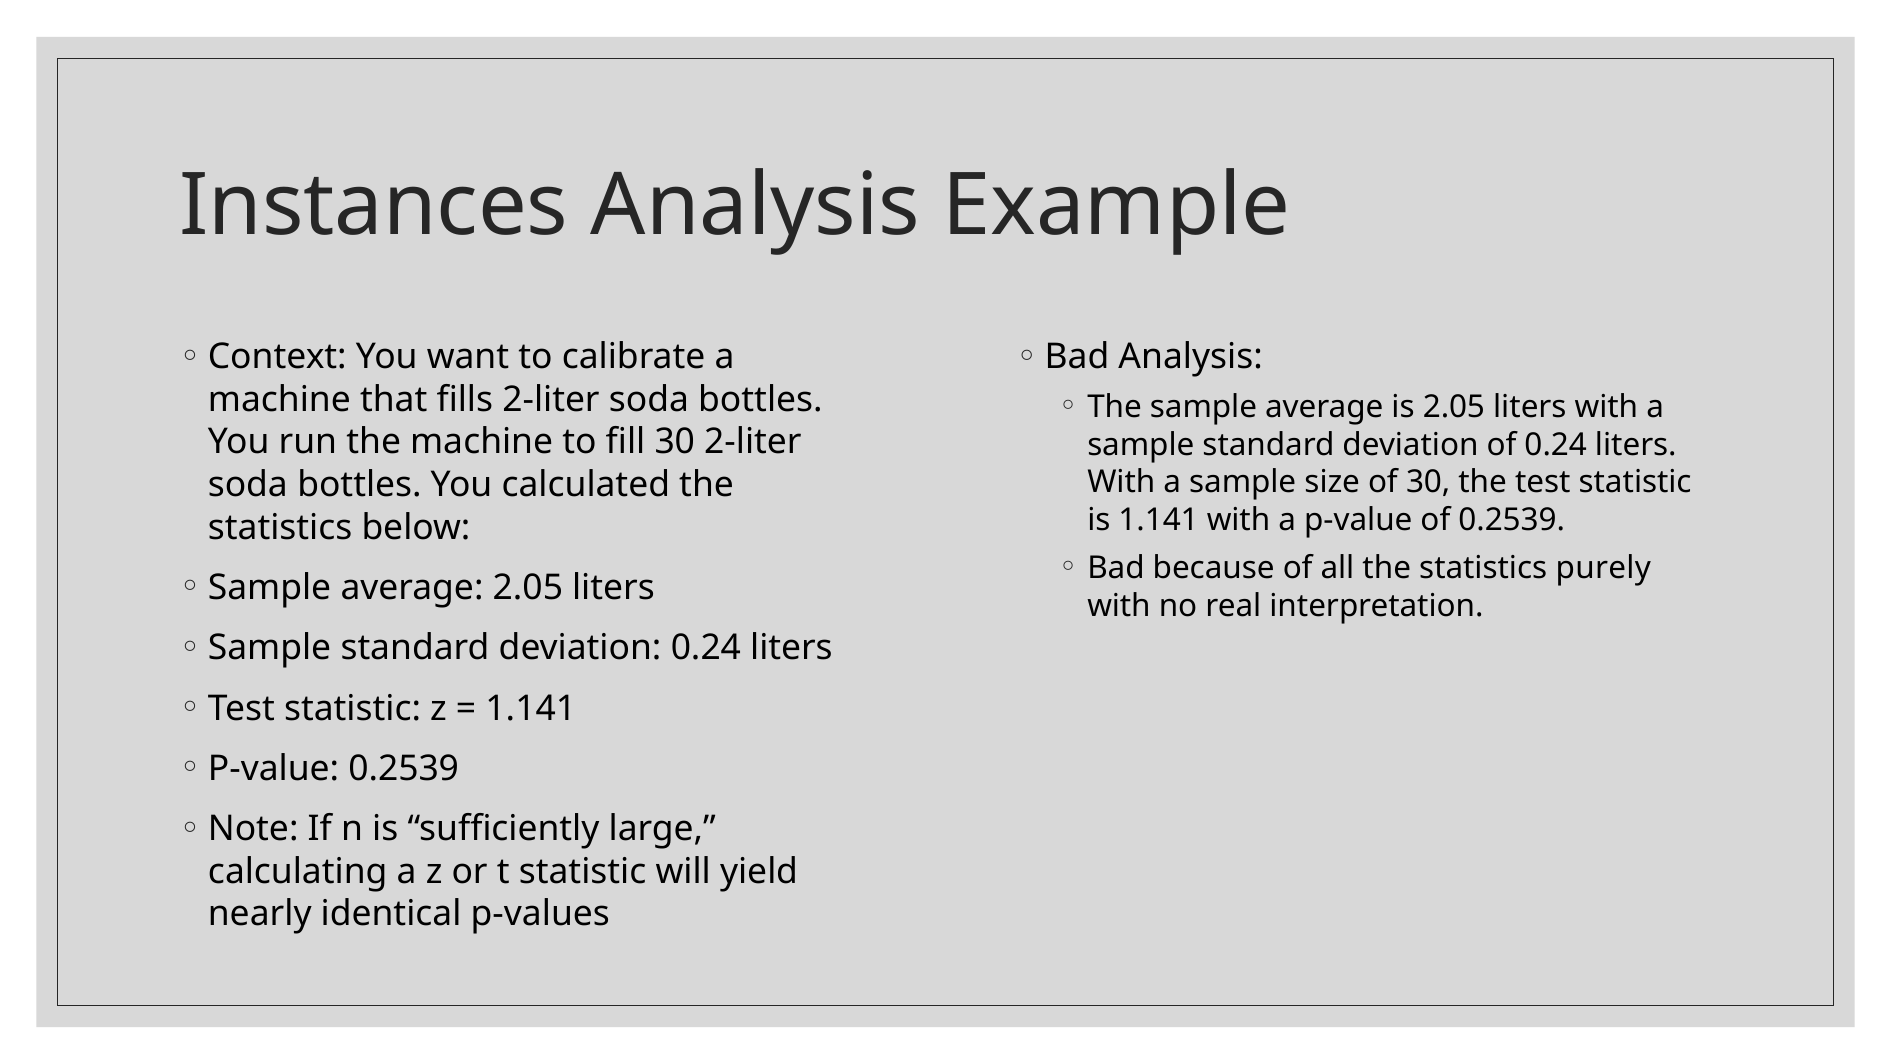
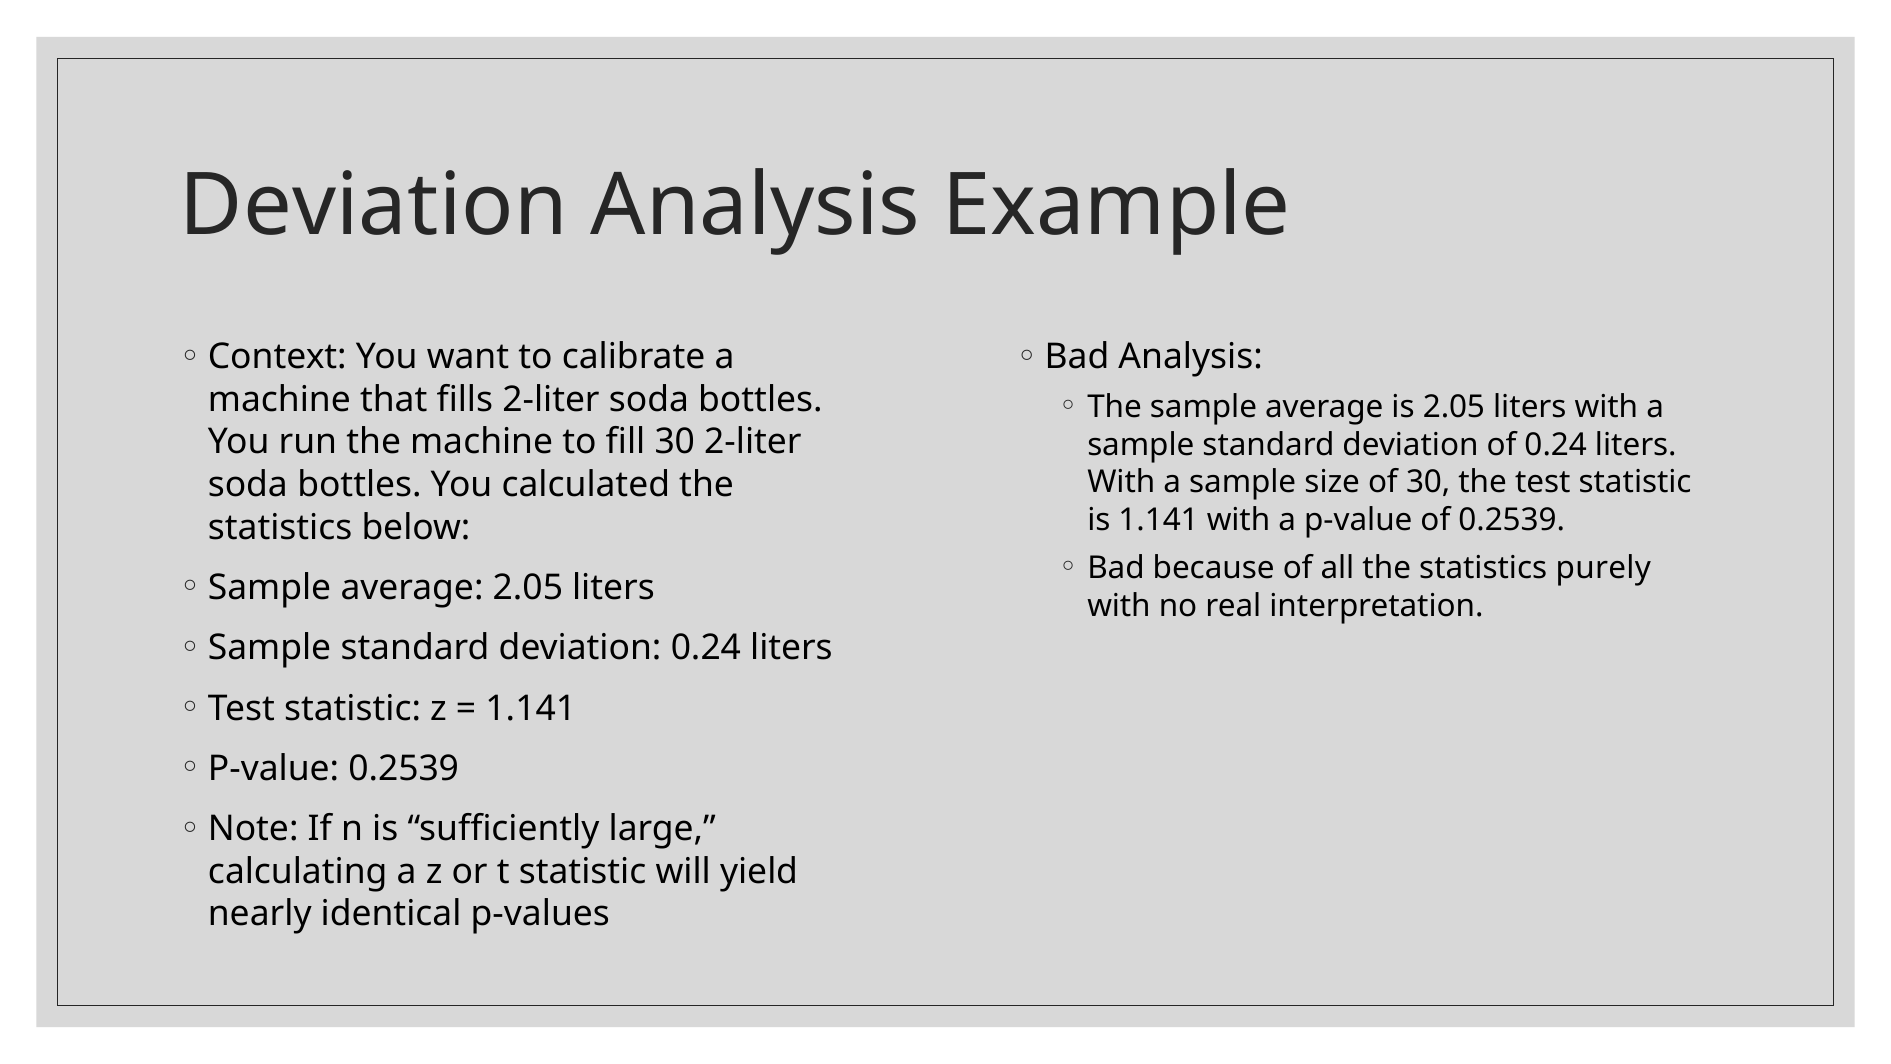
Instances at (374, 205): Instances -> Deviation
